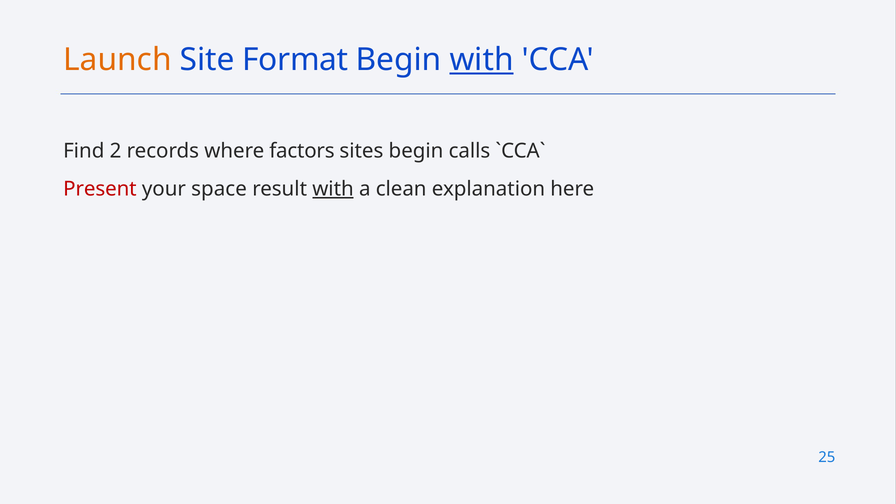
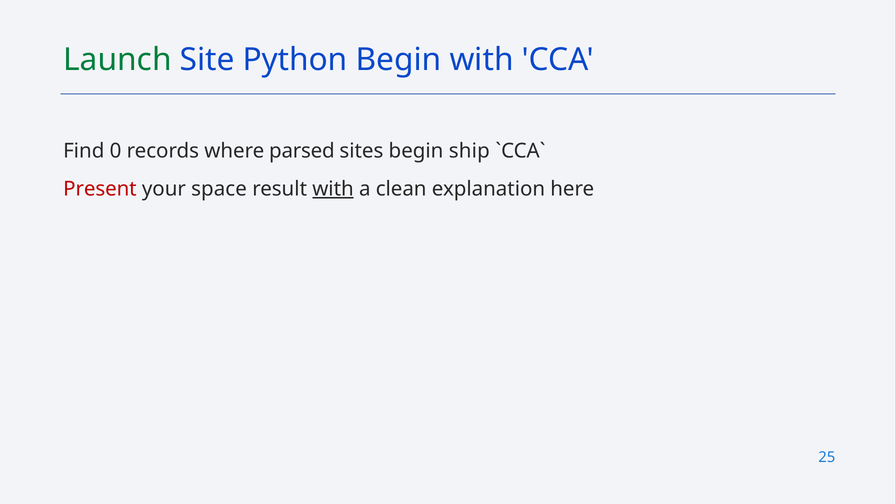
Launch colour: orange -> green
Format: Format -> Python
with at (482, 60) underline: present -> none
2: 2 -> 0
factors: factors -> parsed
calls: calls -> ship
